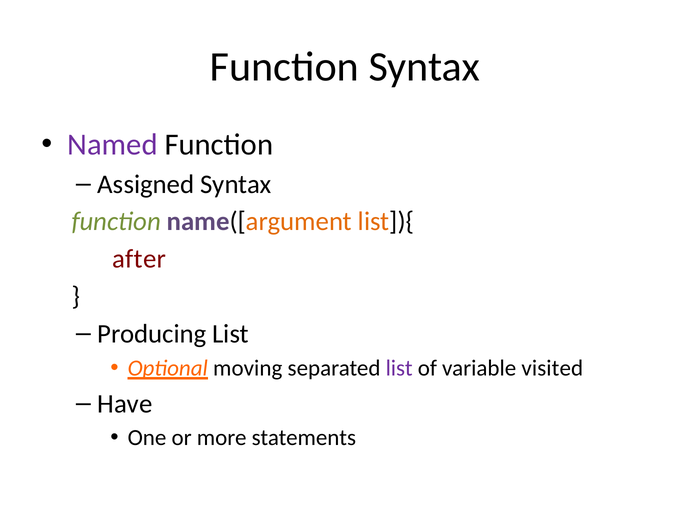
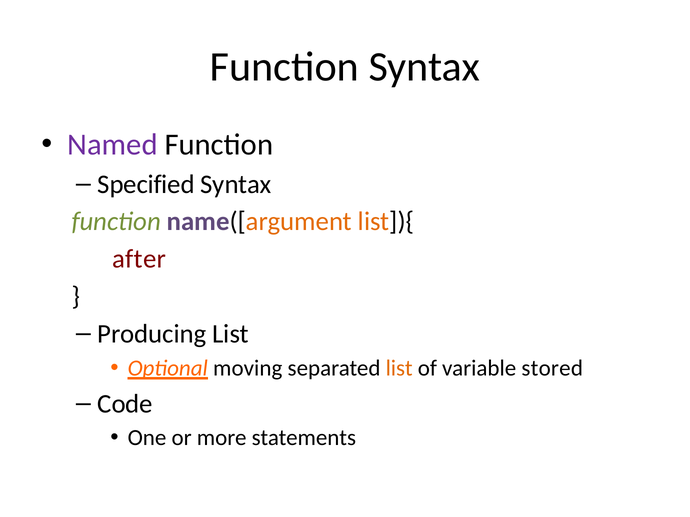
Assigned: Assigned -> Specified
list at (399, 369) colour: purple -> orange
visited: visited -> stored
Have: Have -> Code
